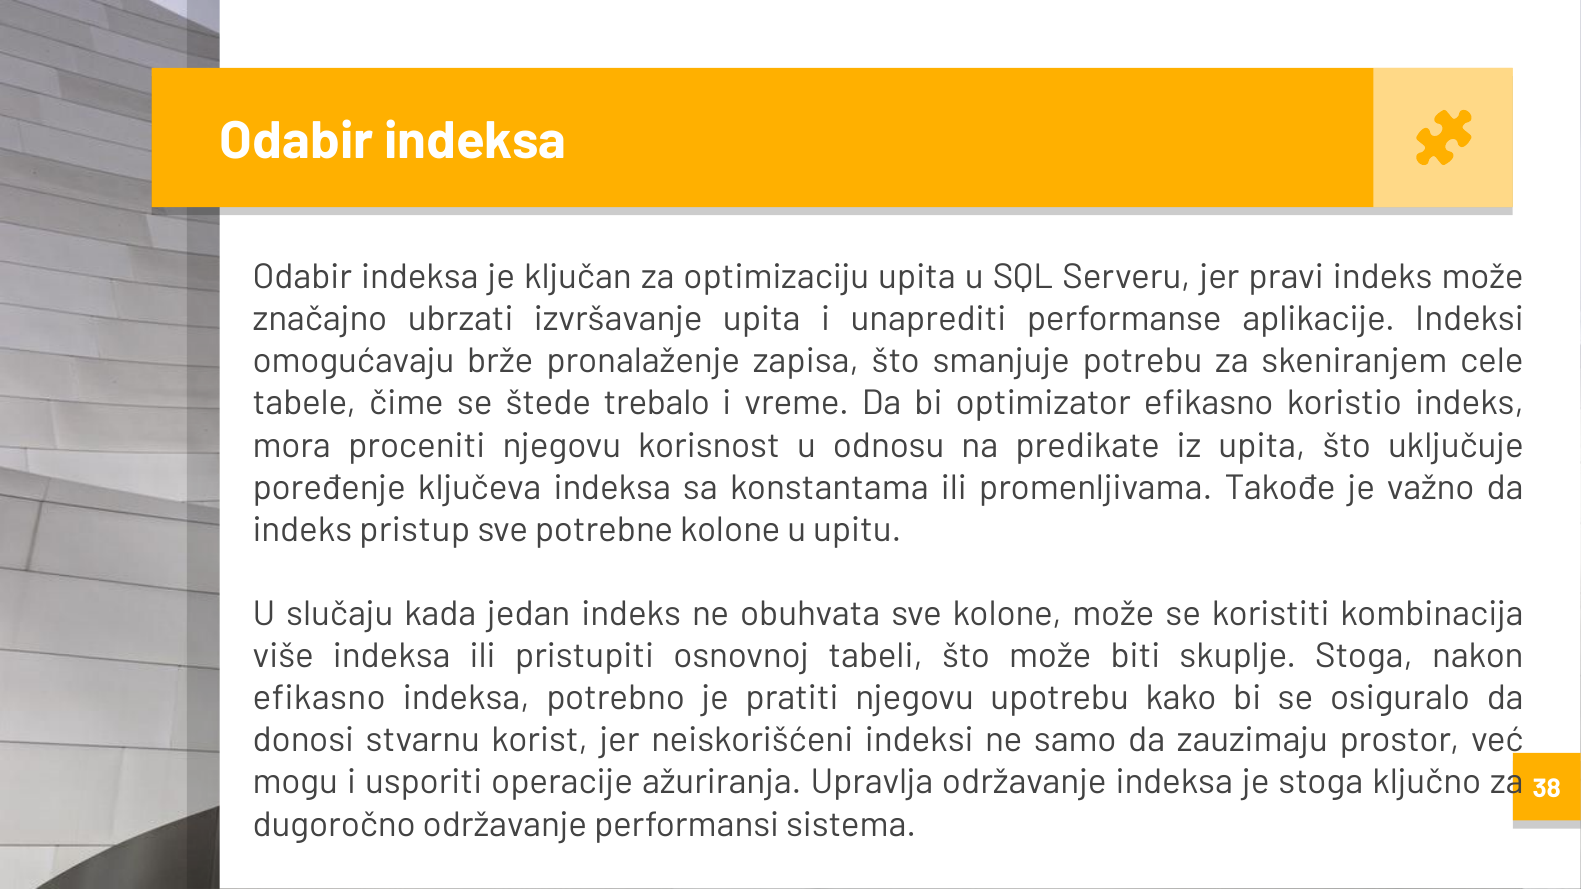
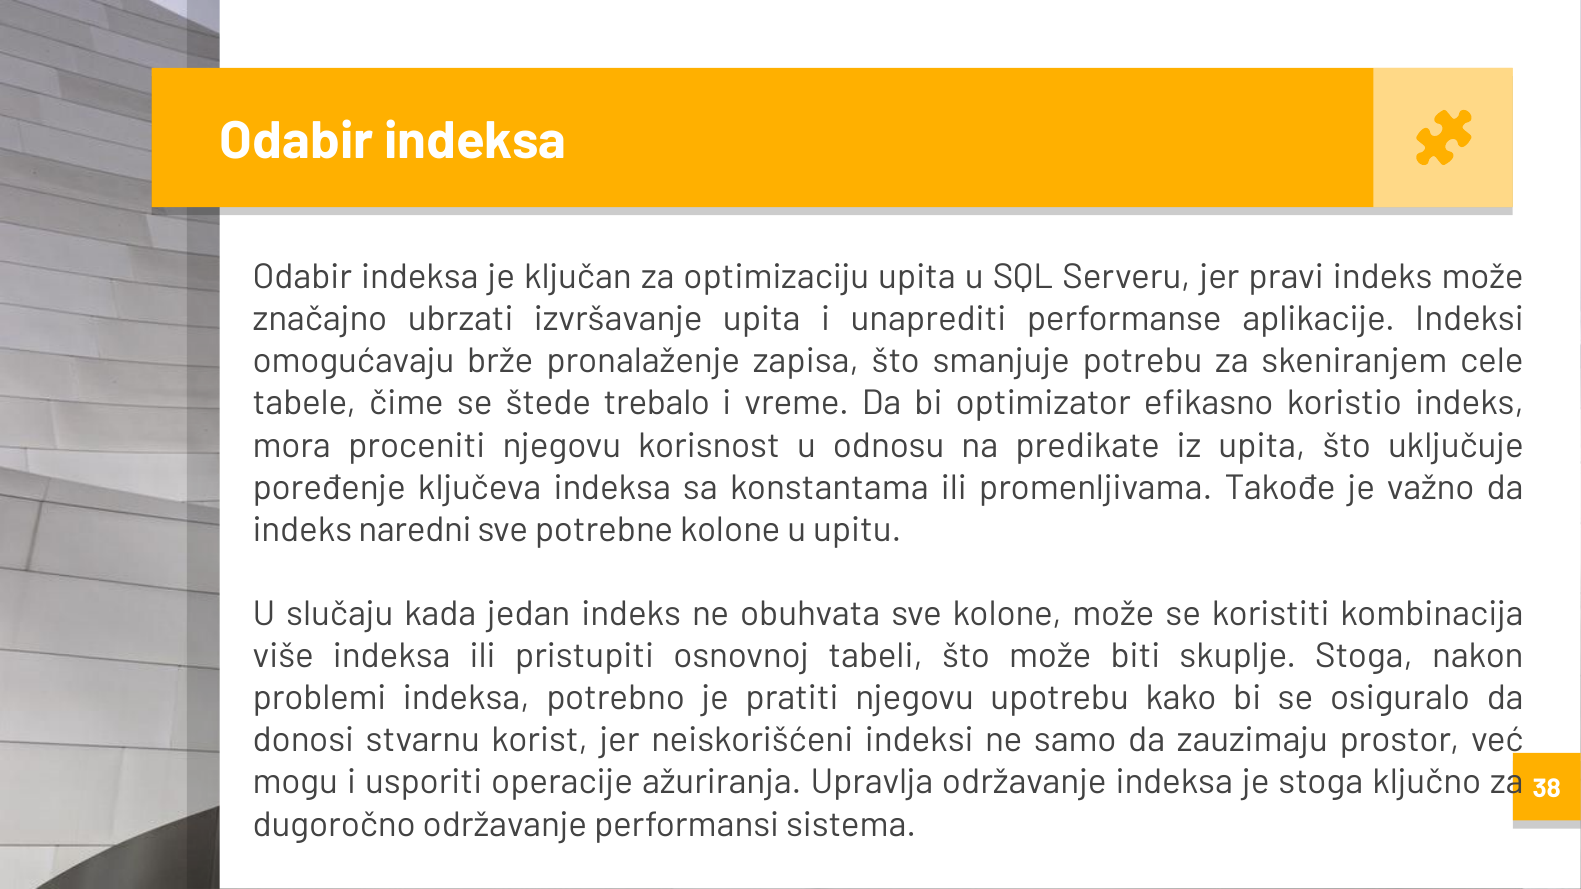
pristup: pristup -> naredni
efikasno at (319, 698): efikasno -> problemi
